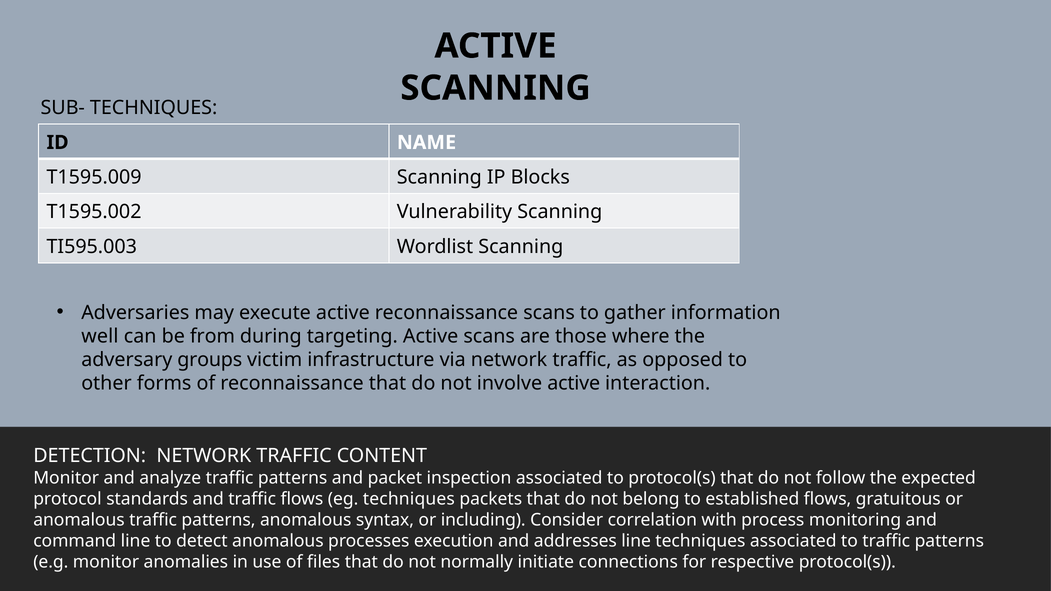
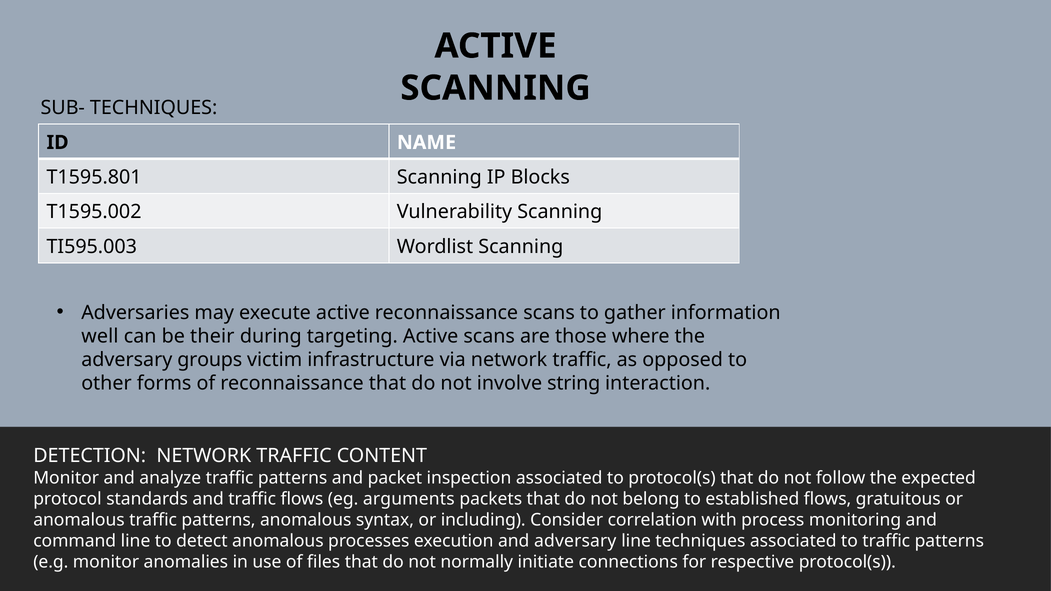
T1595.009: T1595.009 -> T1595.801
from: from -> their
involve active: active -> string
eg techniques: techniques -> arguments
and addresses: addresses -> adversary
